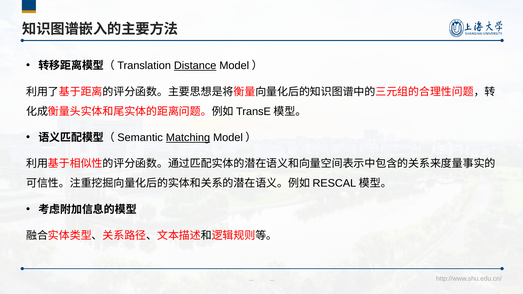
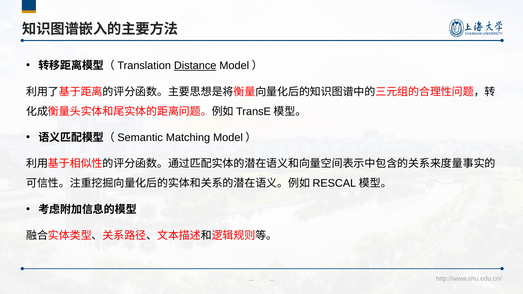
Matching underline: present -> none
